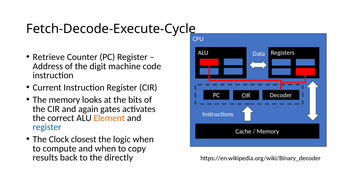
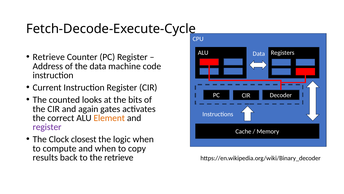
the digit: digit -> data
The memory: memory -> counted
register at (47, 127) colour: blue -> purple
the directly: directly -> retrieve
